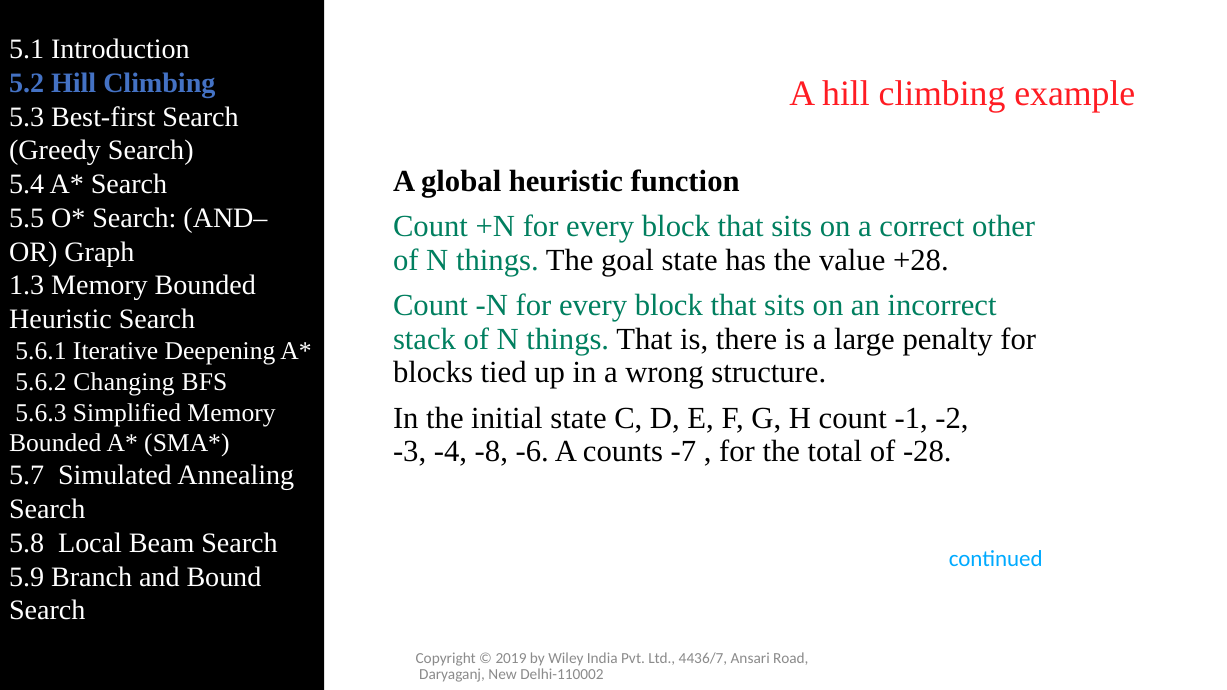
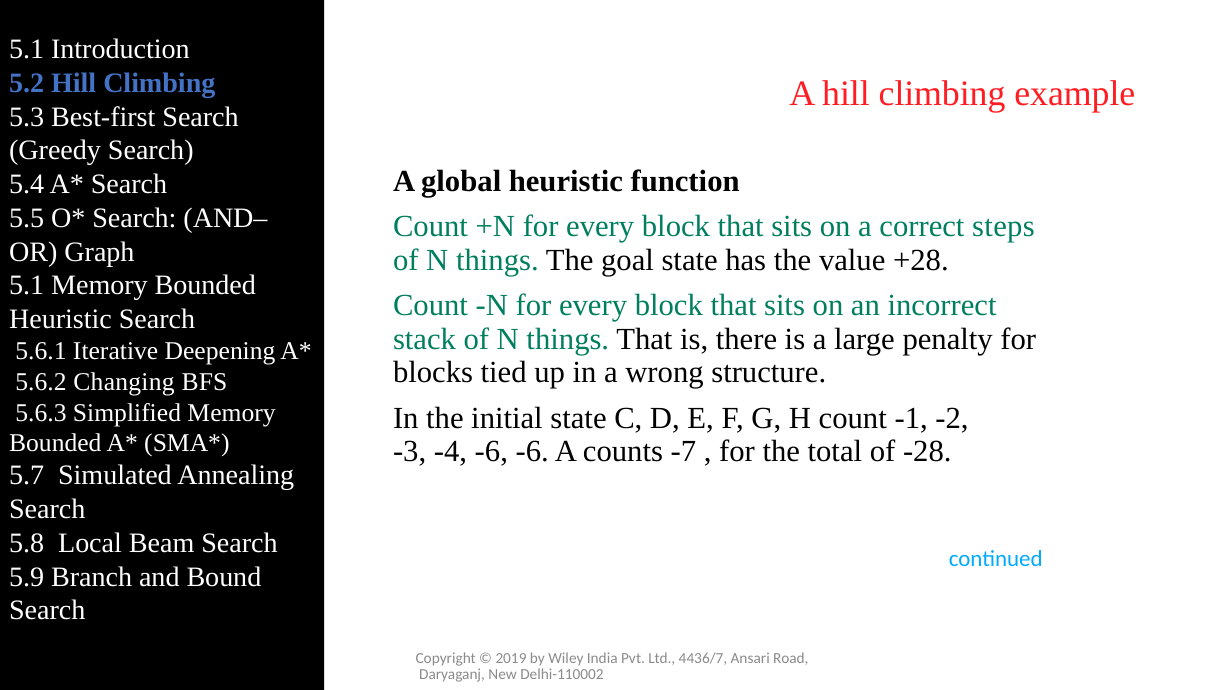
other: other -> steps
1.3 at (27, 286): 1.3 -> 5.1
-4 -8: -8 -> -6
